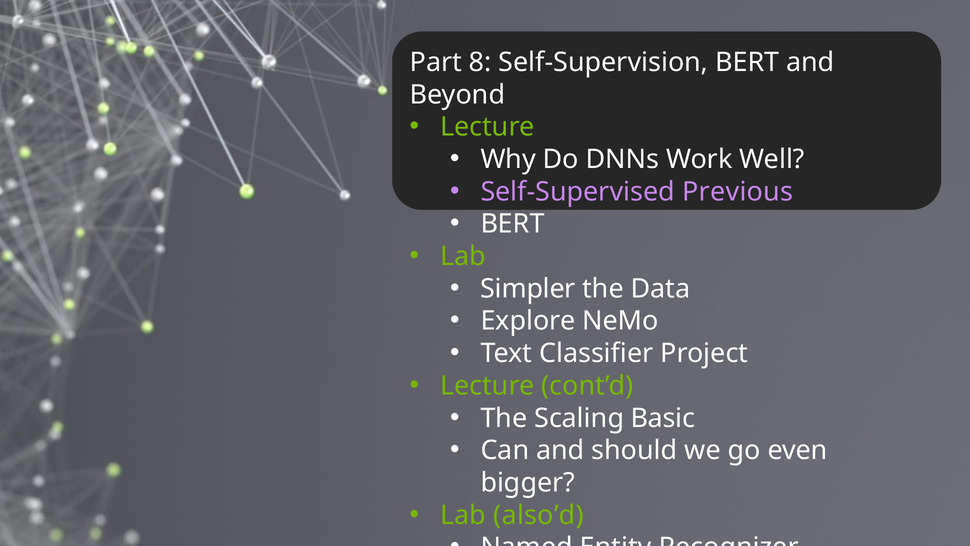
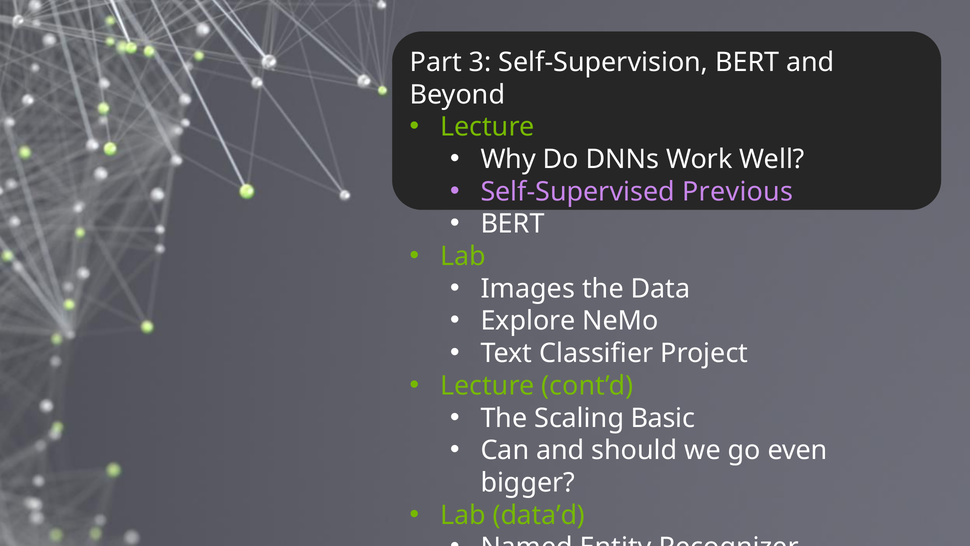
8: 8 -> 3
Simpler: Simpler -> Images
also’d: also’d -> data’d
